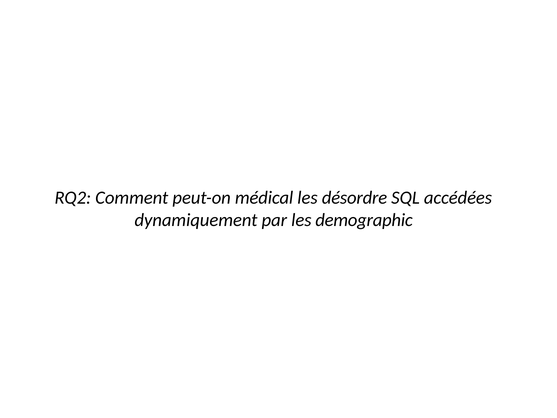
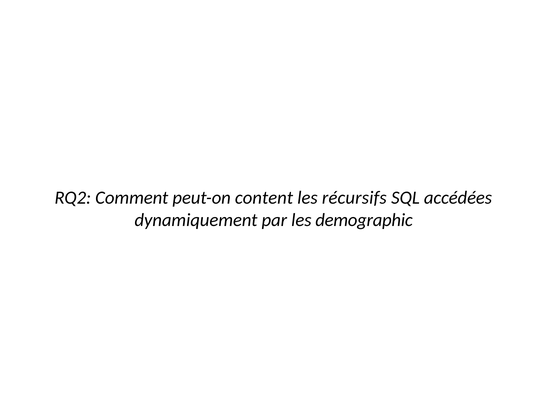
médical: médical -> content
désordre: désordre -> récursifs
